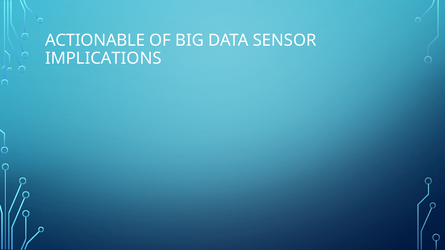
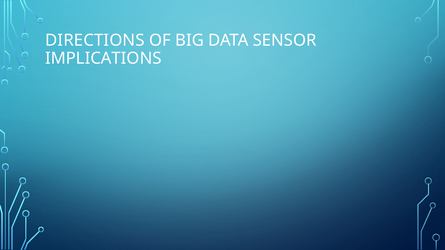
ACTIONABLE: ACTIONABLE -> DIRECTIONS
